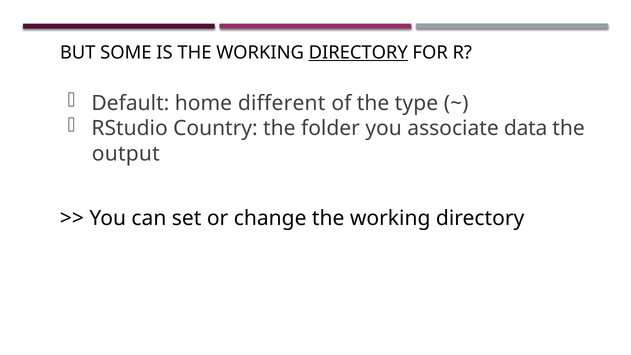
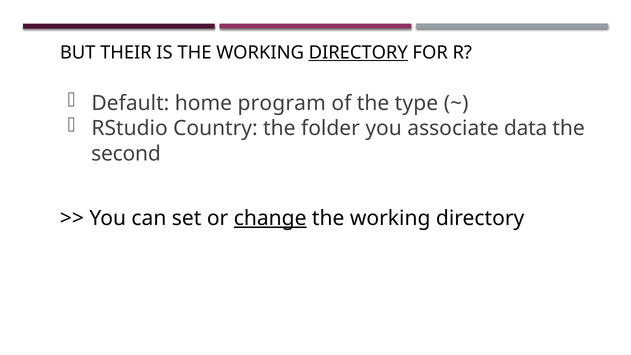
SOME: SOME -> THEIR
different: different -> program
output: output -> second
change underline: none -> present
